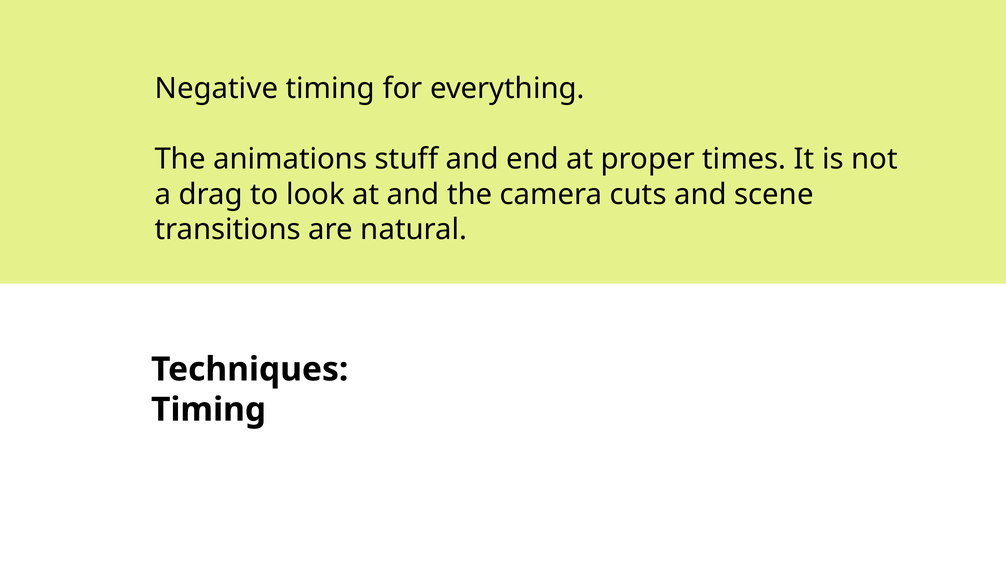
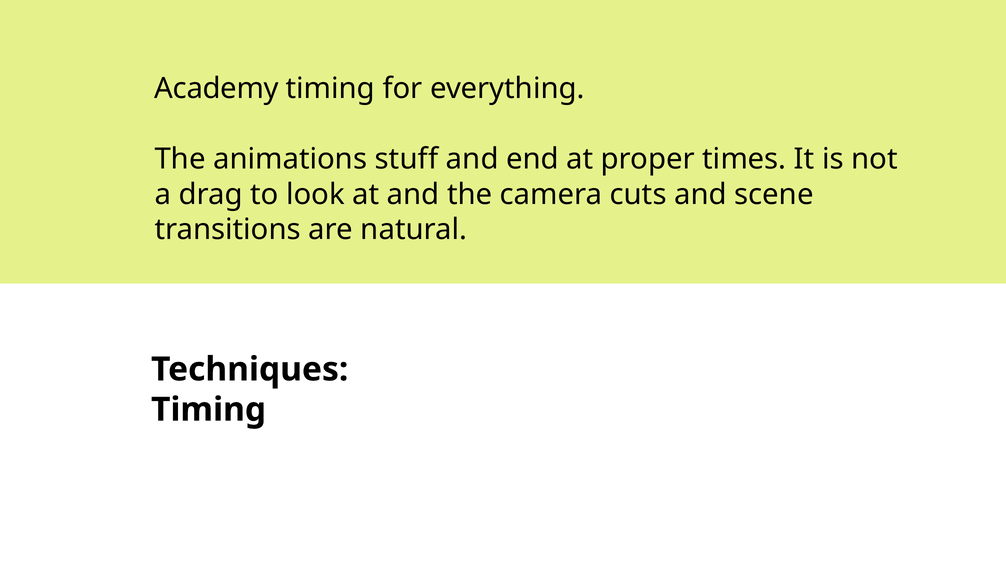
Negative: Negative -> Academy
